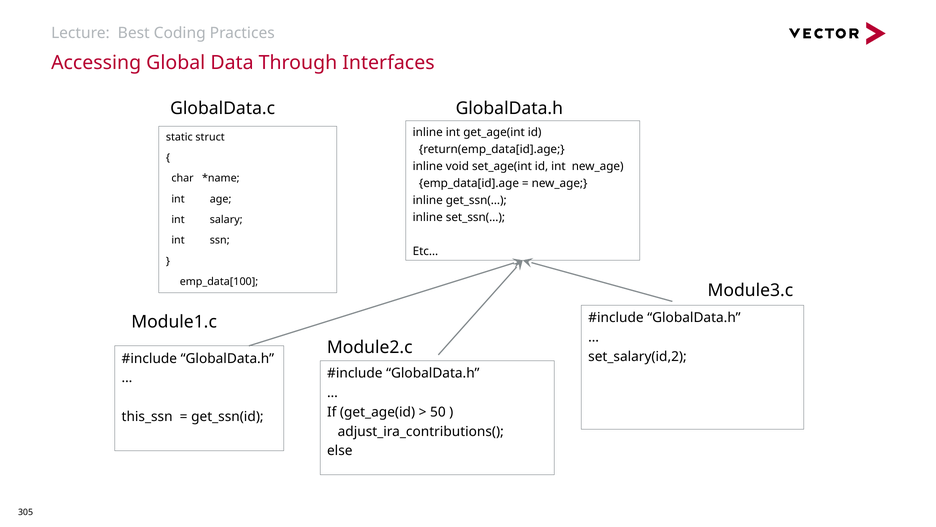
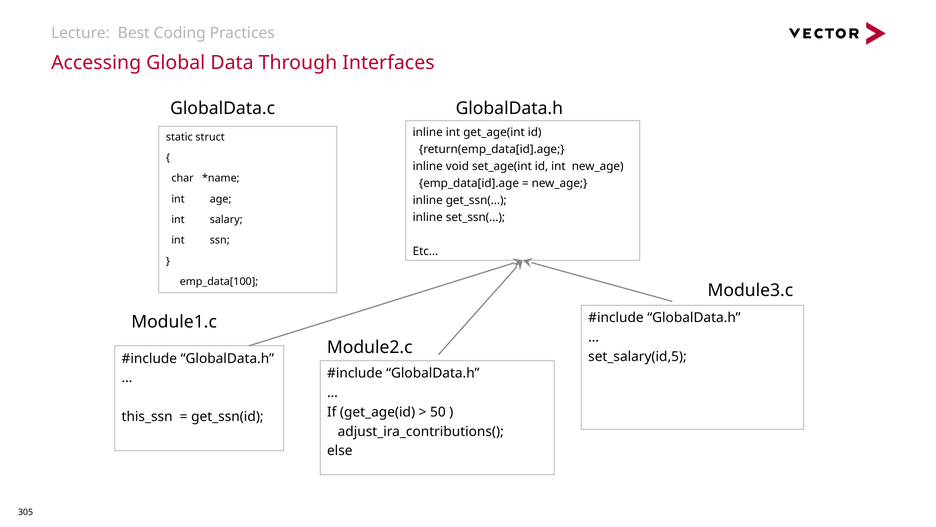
set_salary(id,2: set_salary(id,2 -> set_salary(id,5
